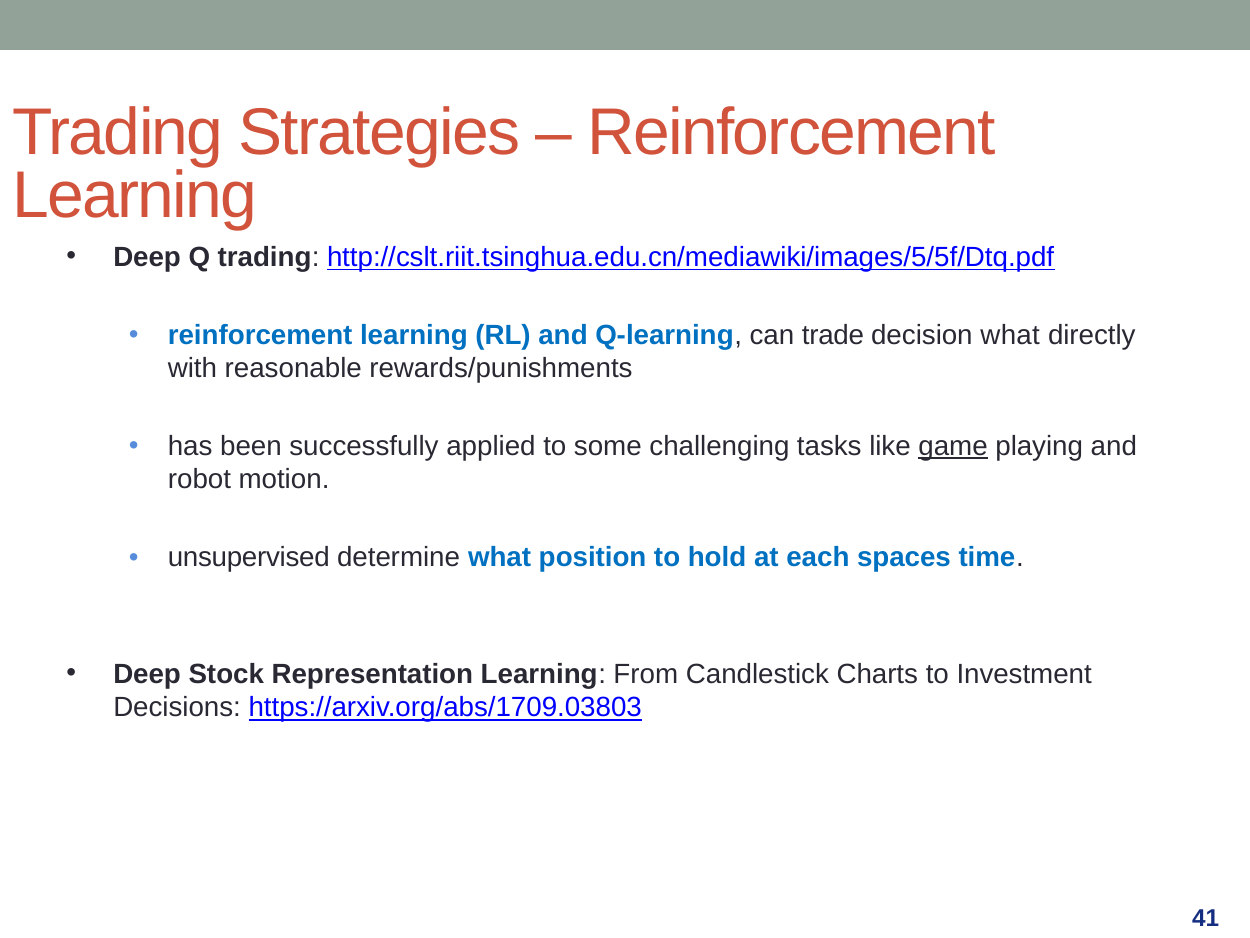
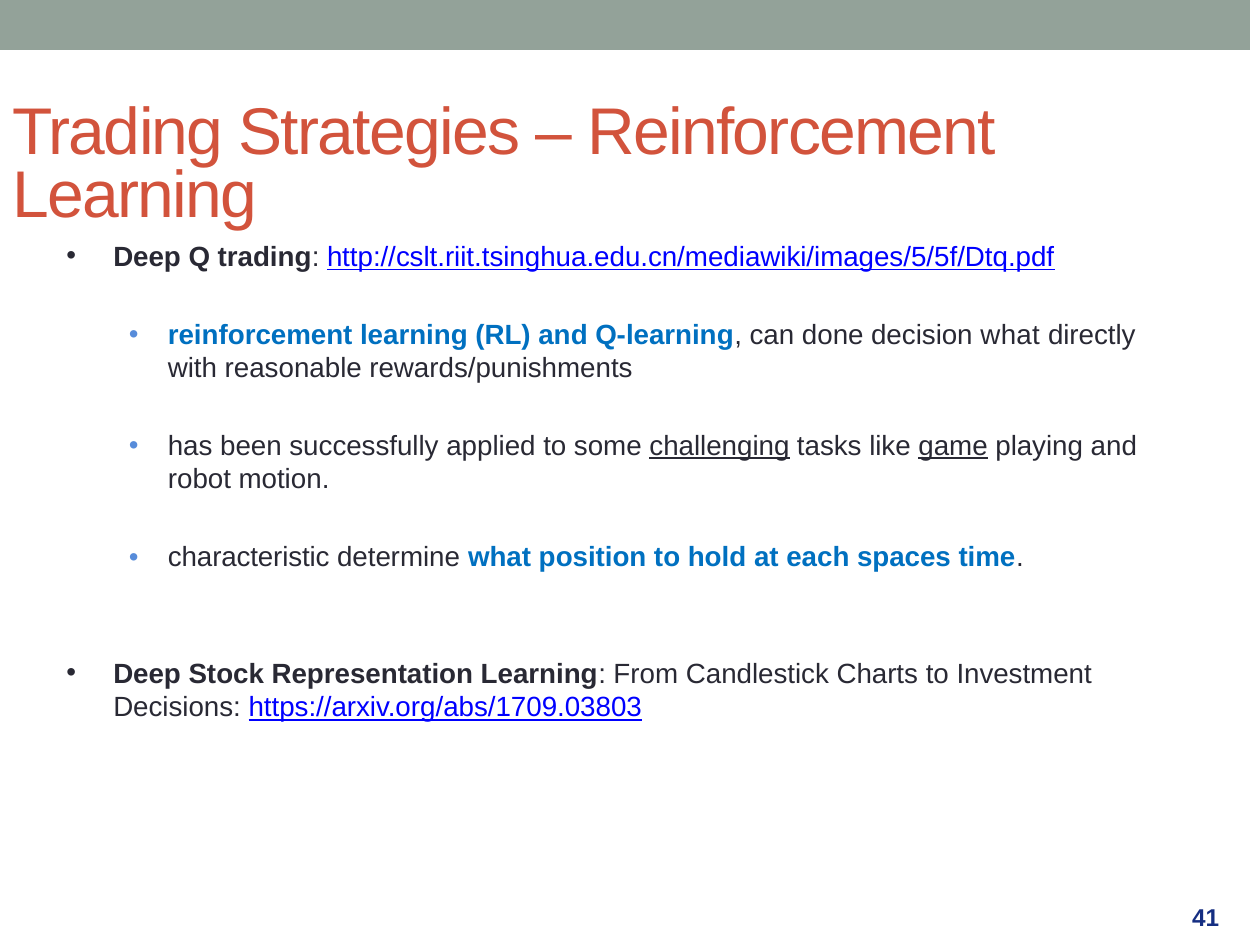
trade: trade -> done
challenging underline: none -> present
unsupervised: unsupervised -> characteristic
